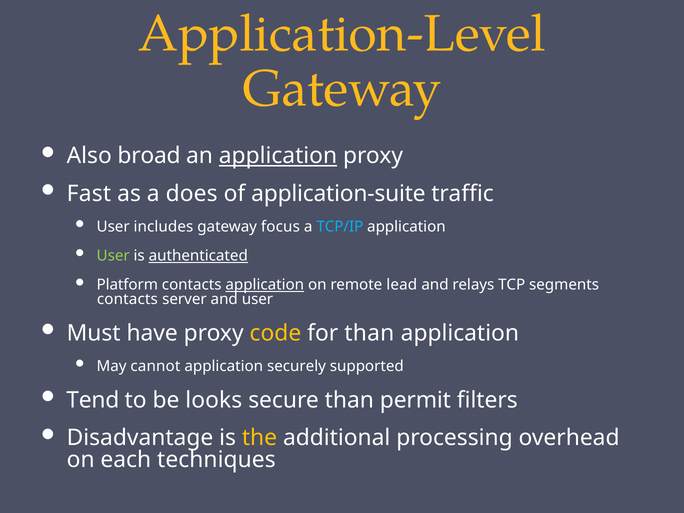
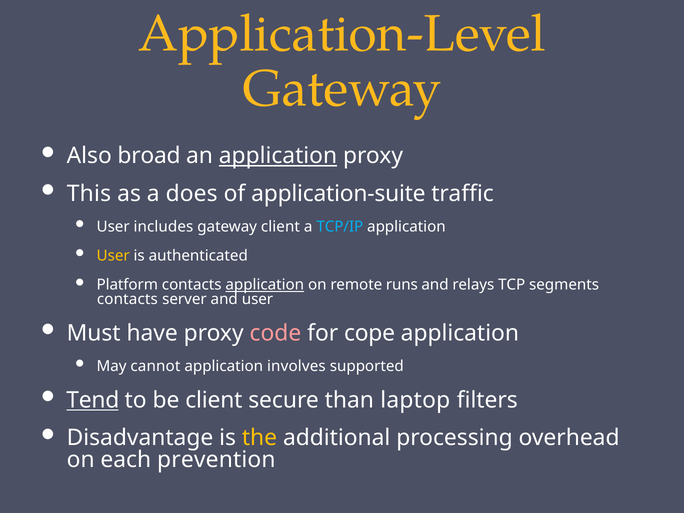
Fast: Fast -> This
gateway focus: focus -> client
User at (113, 256) colour: light green -> yellow
authenticated underline: present -> none
lead: lead -> runs
code colour: yellow -> pink
for than: than -> cope
securely: securely -> involves
Tend underline: none -> present
be looks: looks -> client
permit: permit -> laptop
techniques: techniques -> prevention
